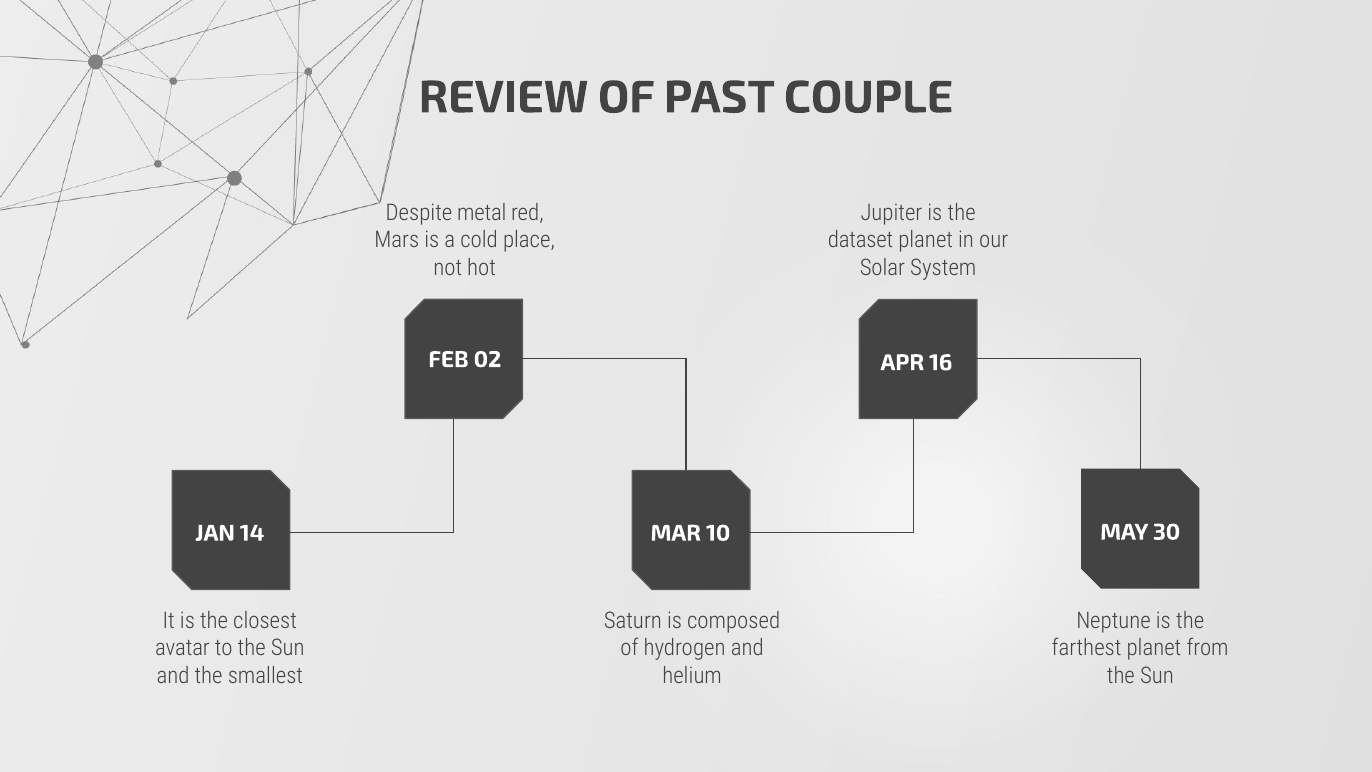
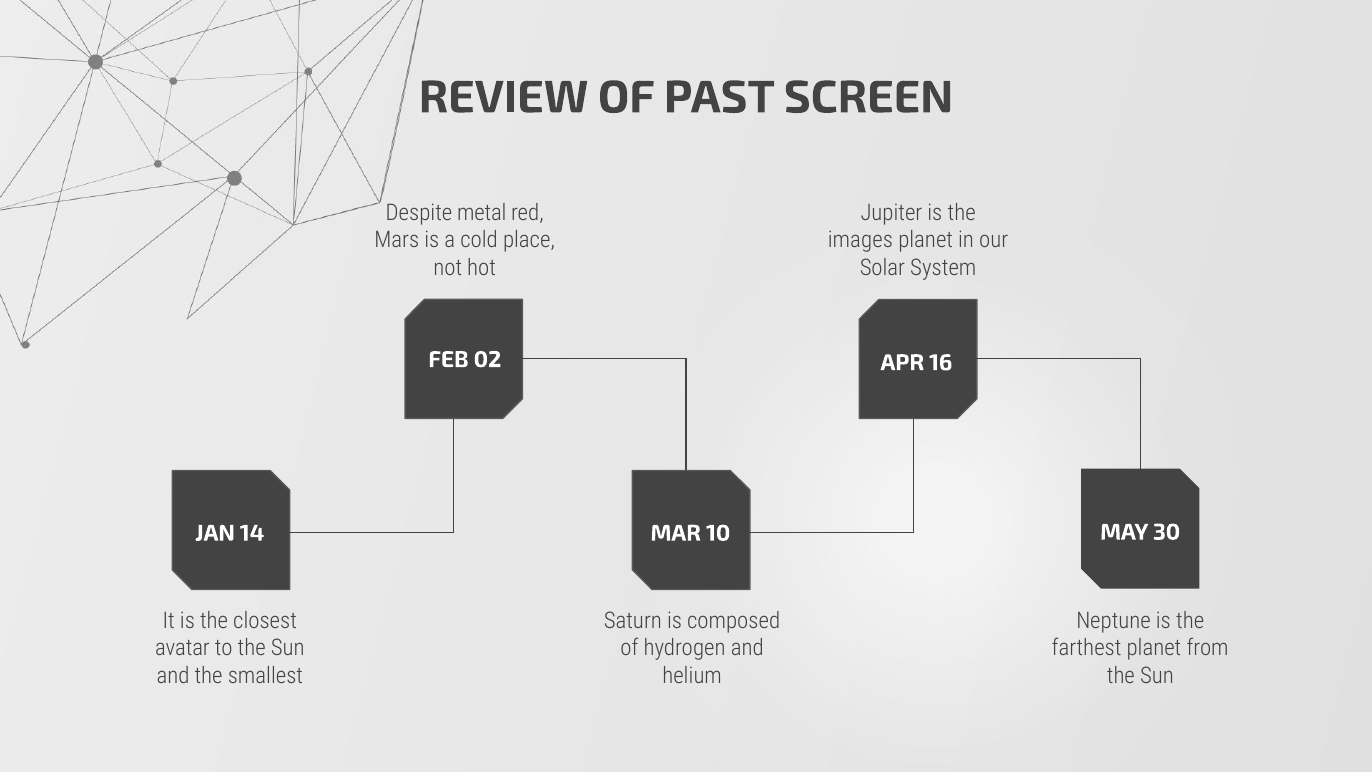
COUPLE: COUPLE -> SCREEN
dataset: dataset -> images
